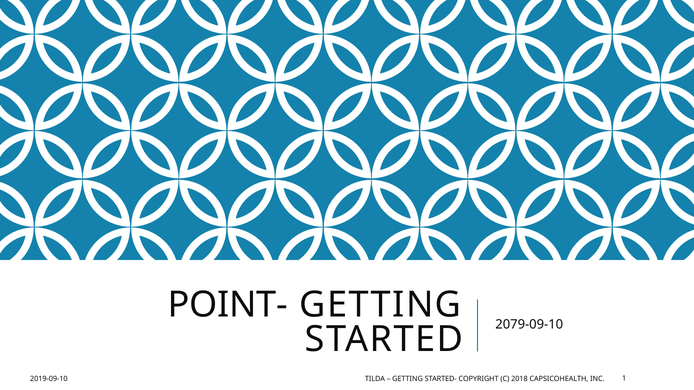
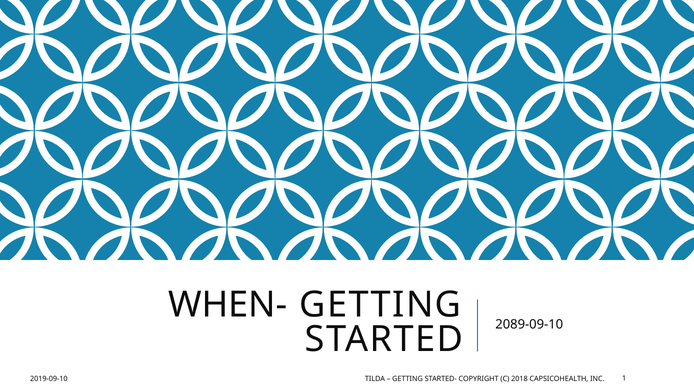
POINT-: POINT- -> WHEN-
2079-09-10: 2079-09-10 -> 2089-09-10
